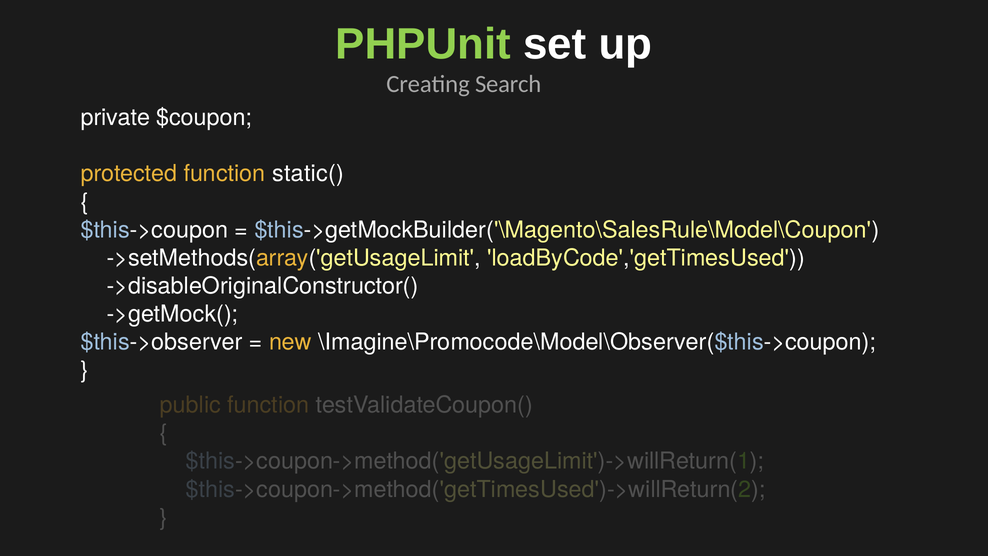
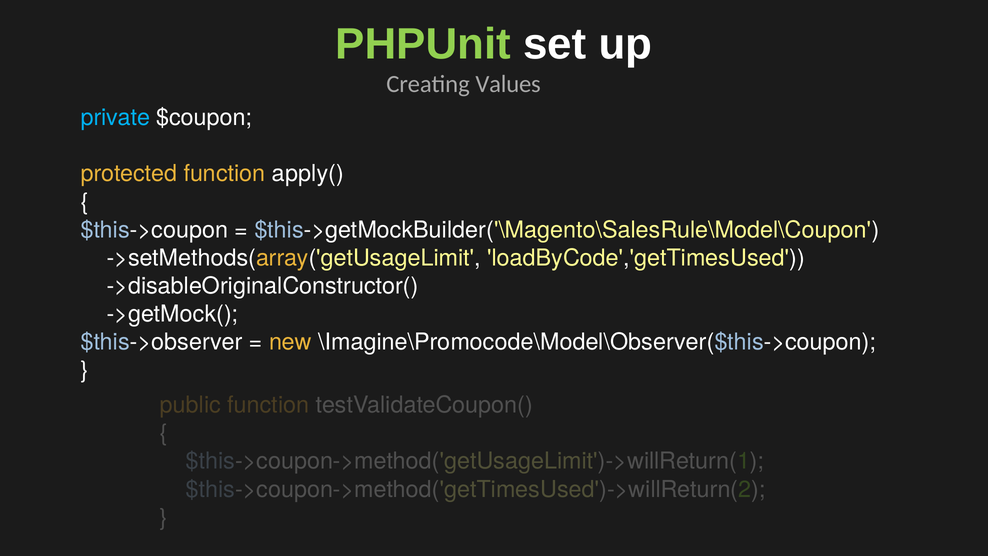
Search: Search -> Values
private colour: white -> light blue
static(: static( -> apply(
